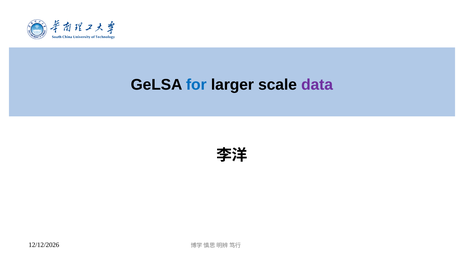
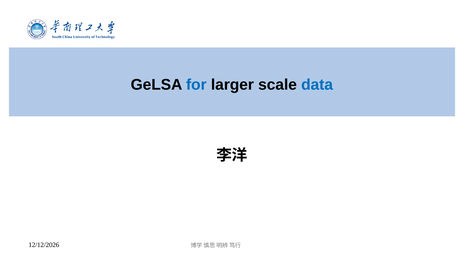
data colour: purple -> blue
